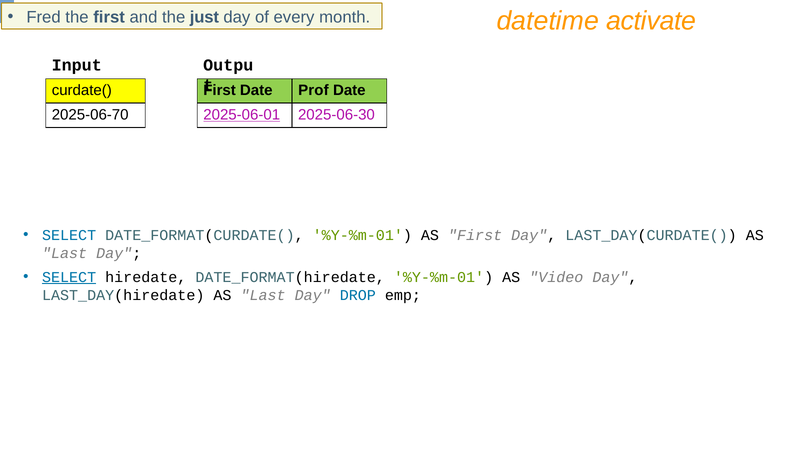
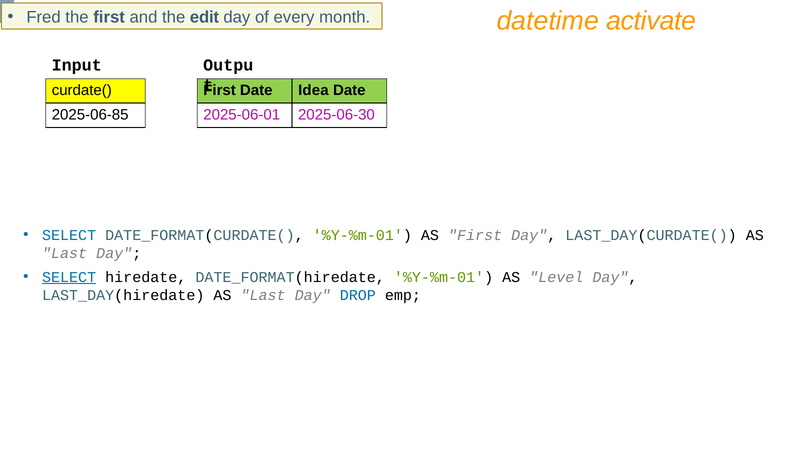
just: just -> edit
Prof: Prof -> Idea
2025-06-70: 2025-06-70 -> 2025-06-85
2025-06-01 underline: present -> none
Video: Video -> Level
